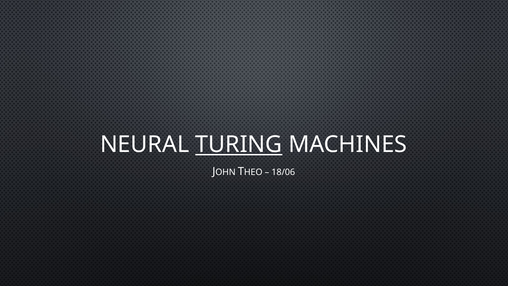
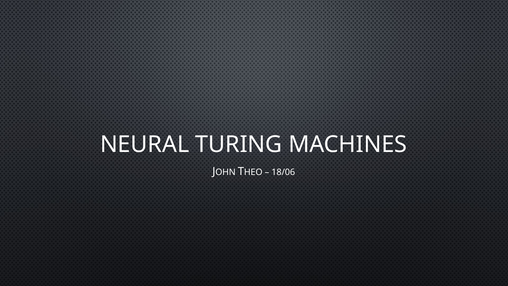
TURING underline: present -> none
